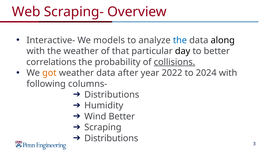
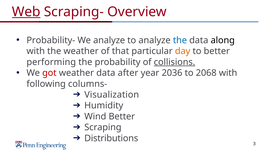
Web underline: none -> present
Interactive-: Interactive- -> Probability-
We models: models -> analyze
day colour: black -> orange
correlations: correlations -> performing
got colour: orange -> red
2022: 2022 -> 2036
2024: 2024 -> 2068
Distributions at (112, 95): Distributions -> Visualization
